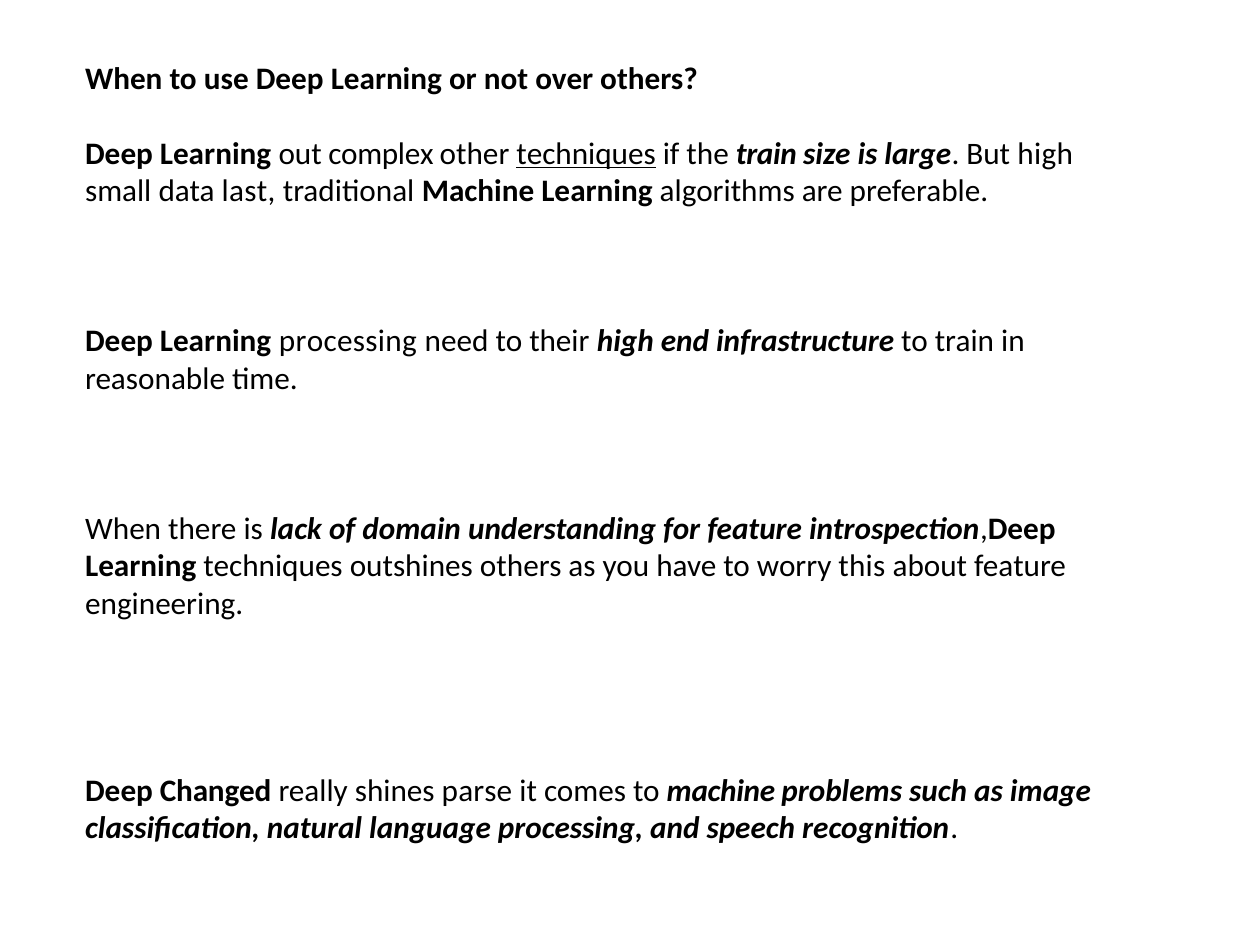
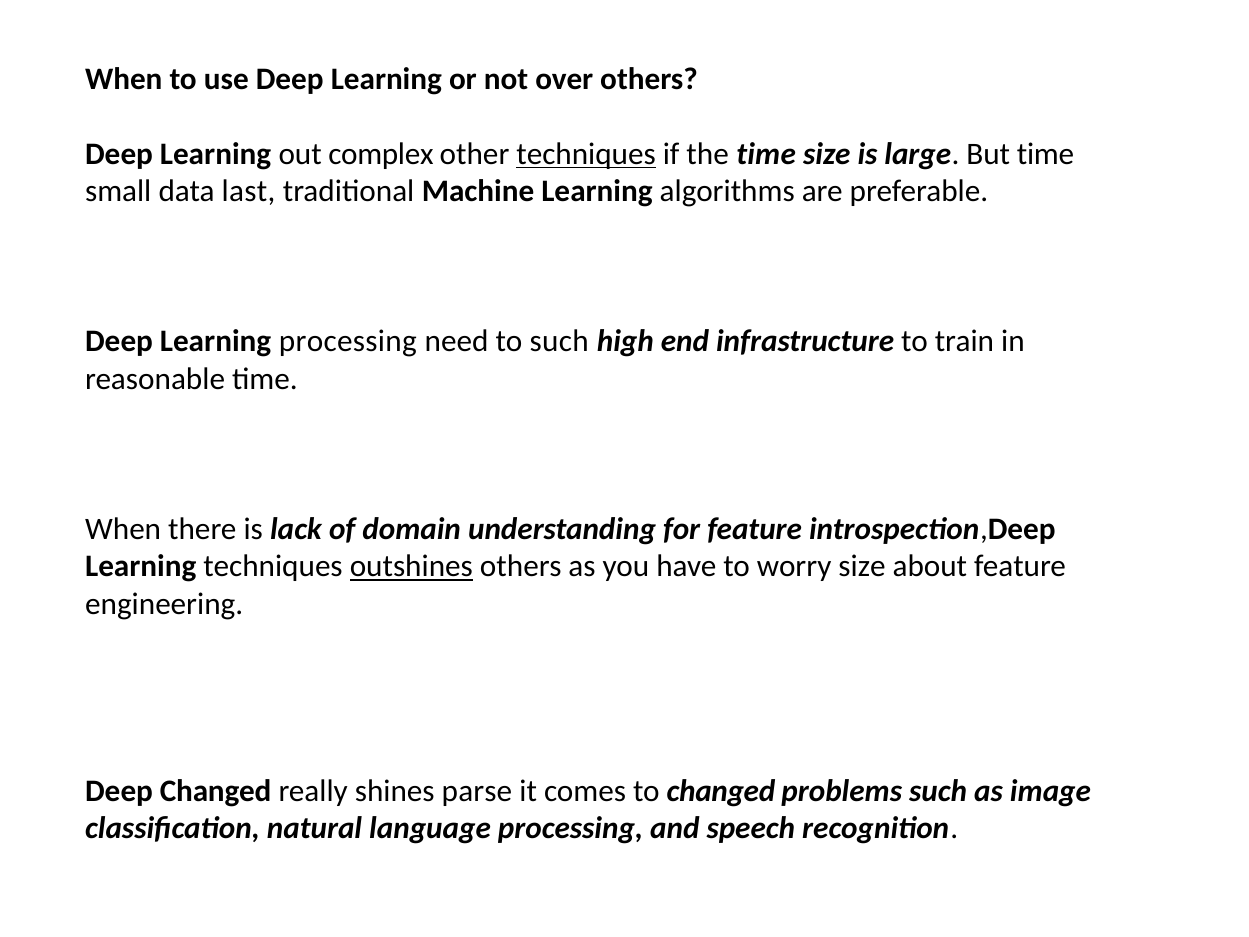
the train: train -> time
But high: high -> time
to their: their -> such
outshines underline: none -> present
worry this: this -> size
to machine: machine -> changed
